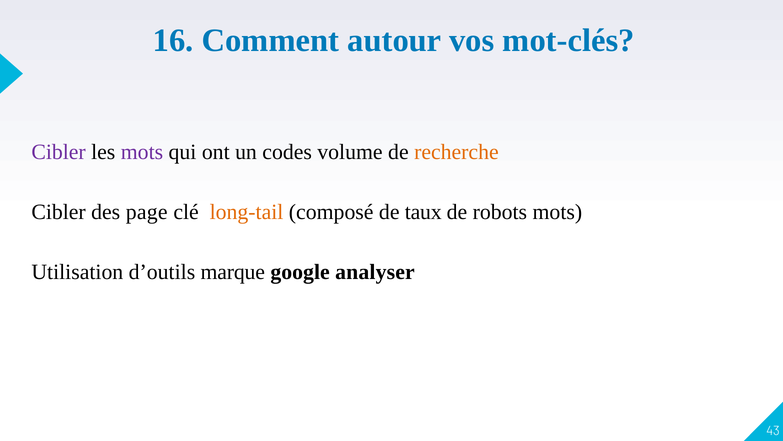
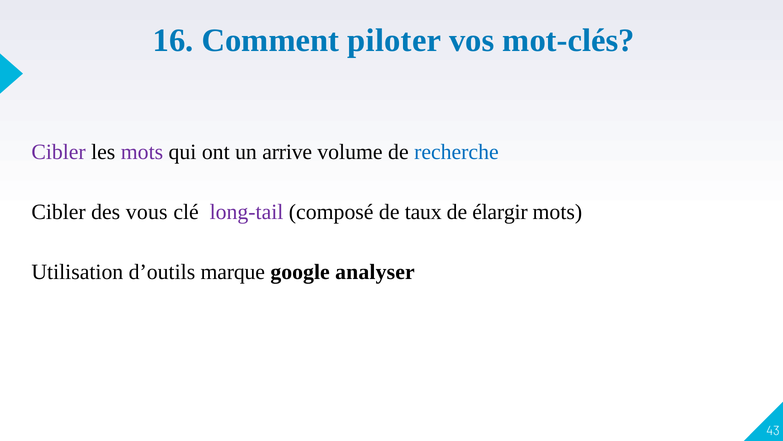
autour: autour -> piloter
codes: codes -> arrive
recherche colour: orange -> blue
page: page -> vous
long-tail colour: orange -> purple
robots: robots -> élargir
